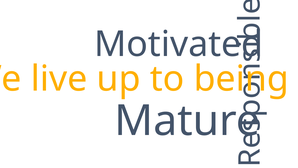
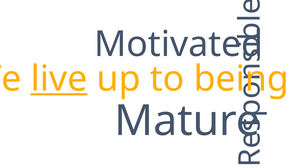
live underline: none -> present
